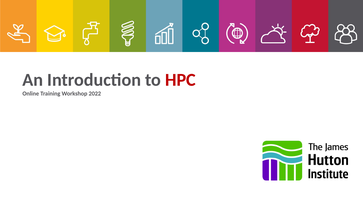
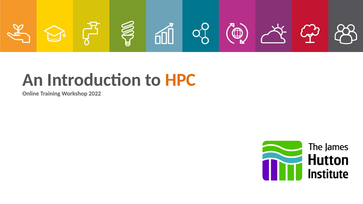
HPC colour: red -> orange
